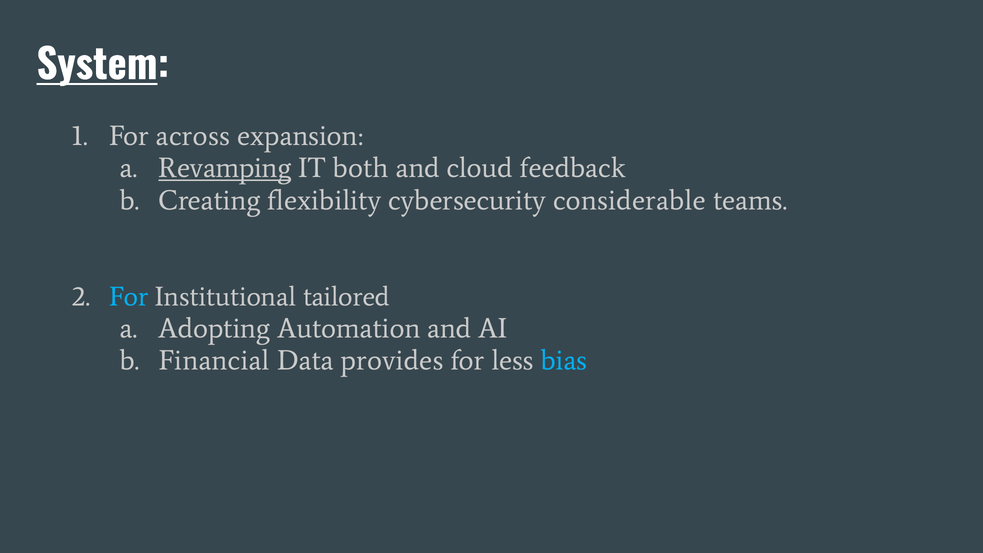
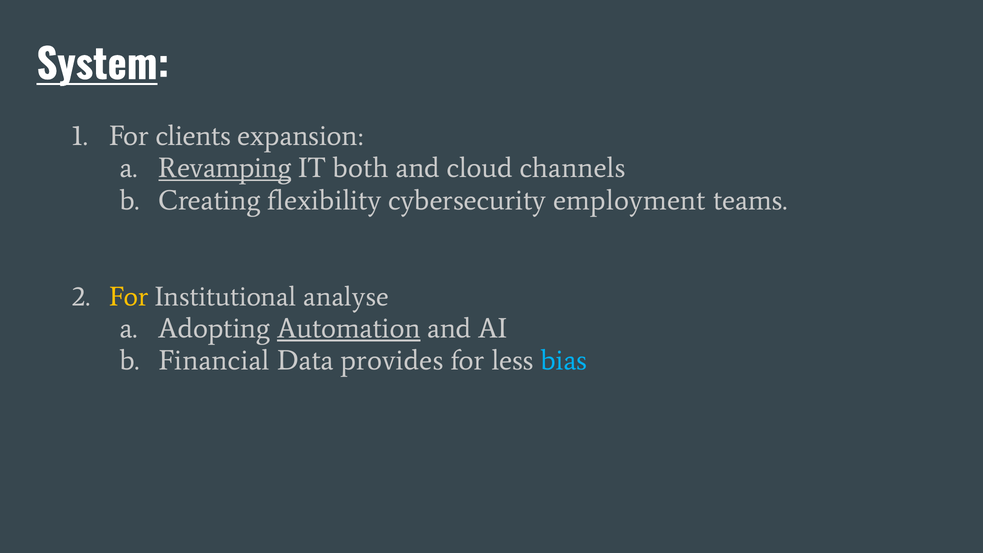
across: across -> clients
feedback: feedback -> channels
considerable: considerable -> employment
For at (129, 297) colour: light blue -> yellow
tailored: tailored -> analyse
Automation underline: none -> present
